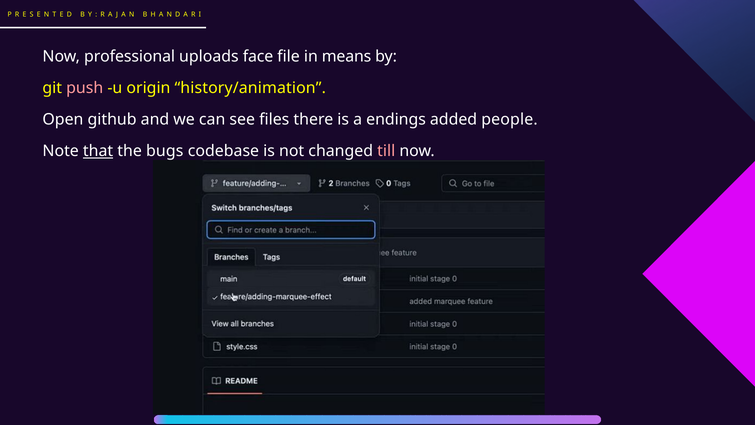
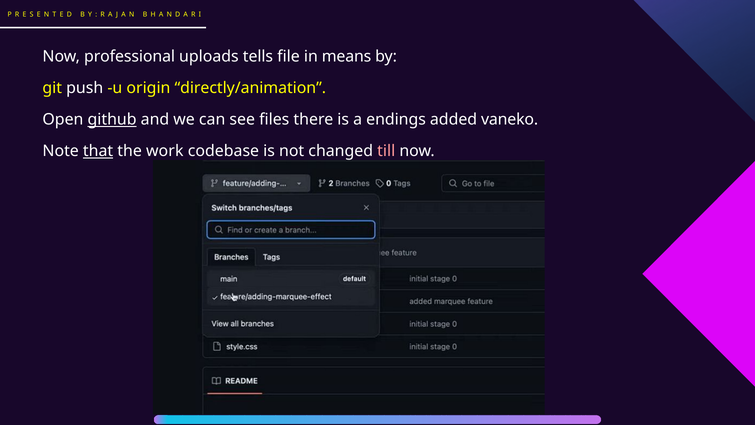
face: face -> tells
push colour: pink -> white
history/animation: history/animation -> directly/animation
github underline: none -> present
people: people -> vaneko
bugs: bugs -> work
